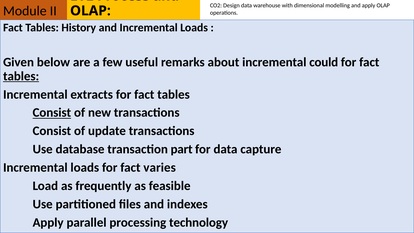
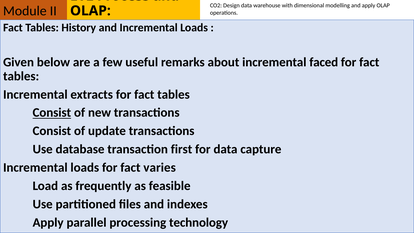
could: could -> faced
tables at (21, 76) underline: present -> none
part: part -> first
